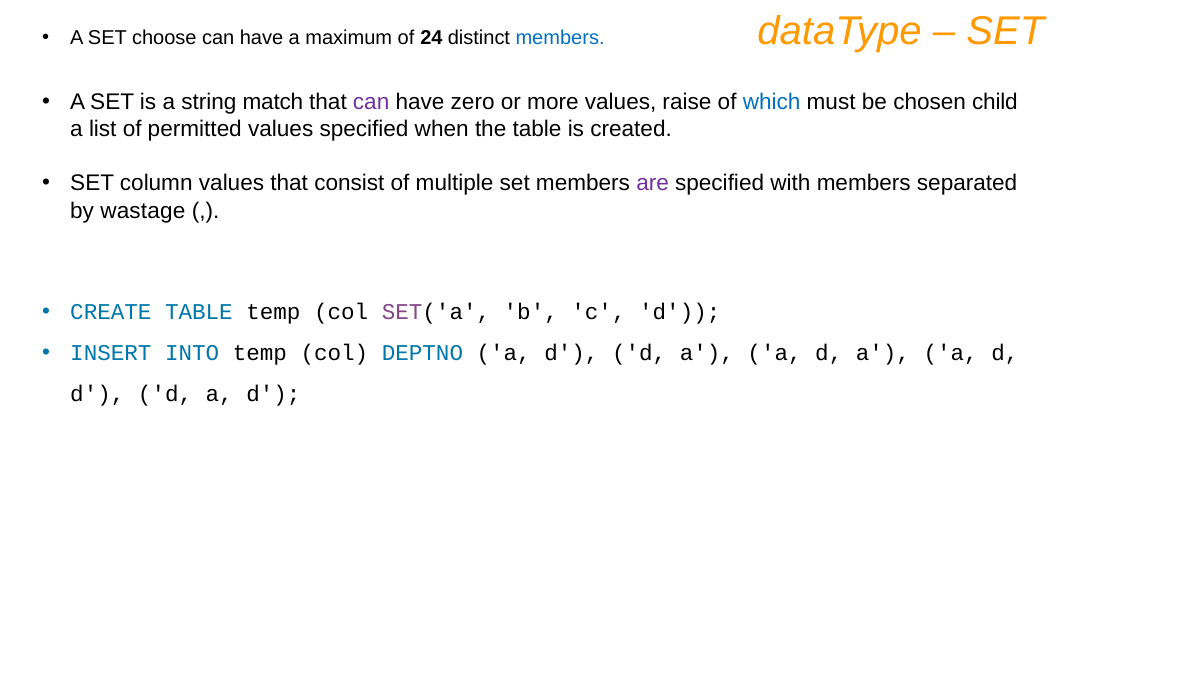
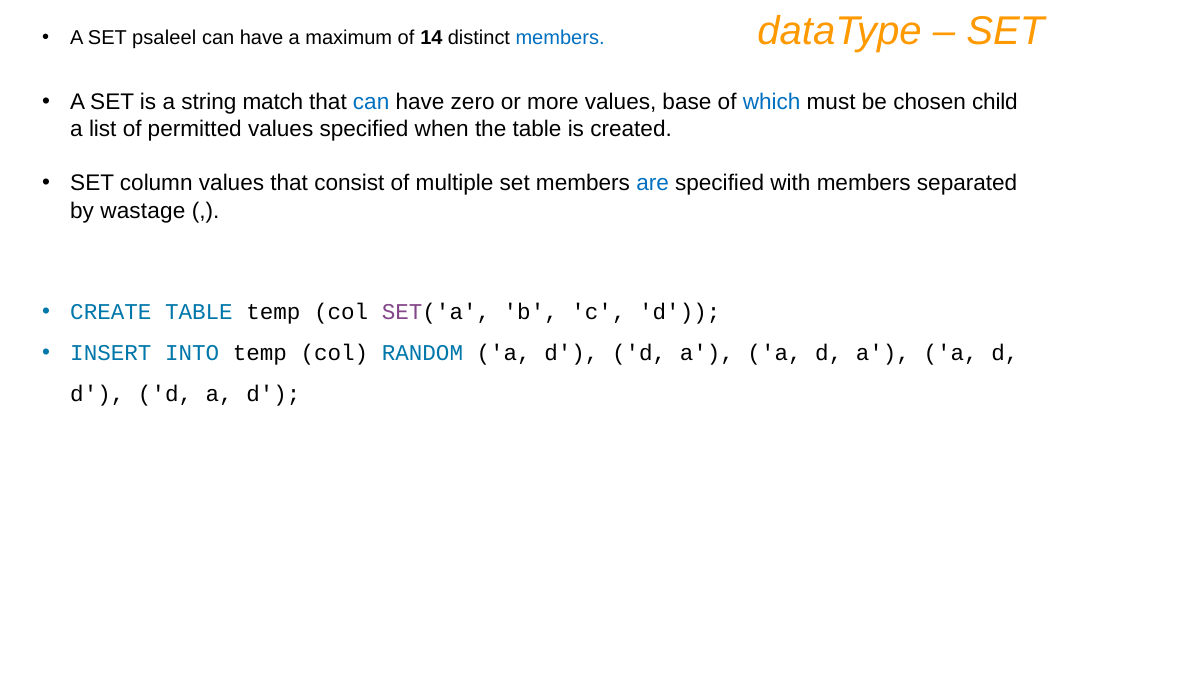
choose: choose -> psaleel
24: 24 -> 14
can at (371, 102) colour: purple -> blue
raise: raise -> base
are colour: purple -> blue
DEPTNO: DEPTNO -> RANDOM
